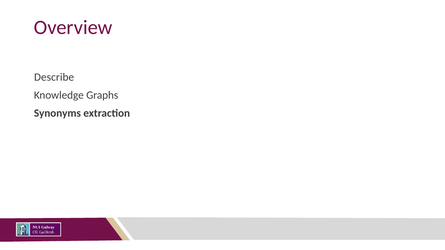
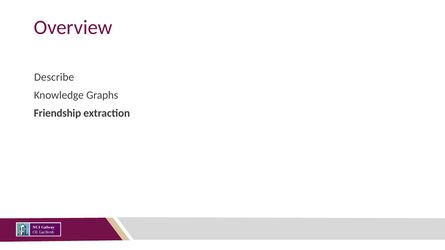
Synonyms: Synonyms -> Friendship
